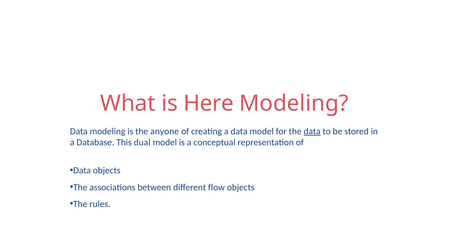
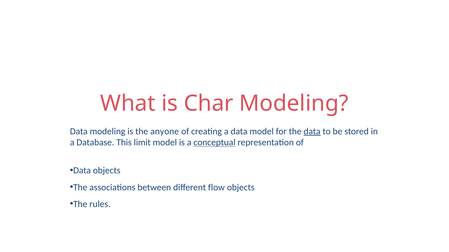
Here: Here -> Char
dual: dual -> limit
conceptual underline: none -> present
